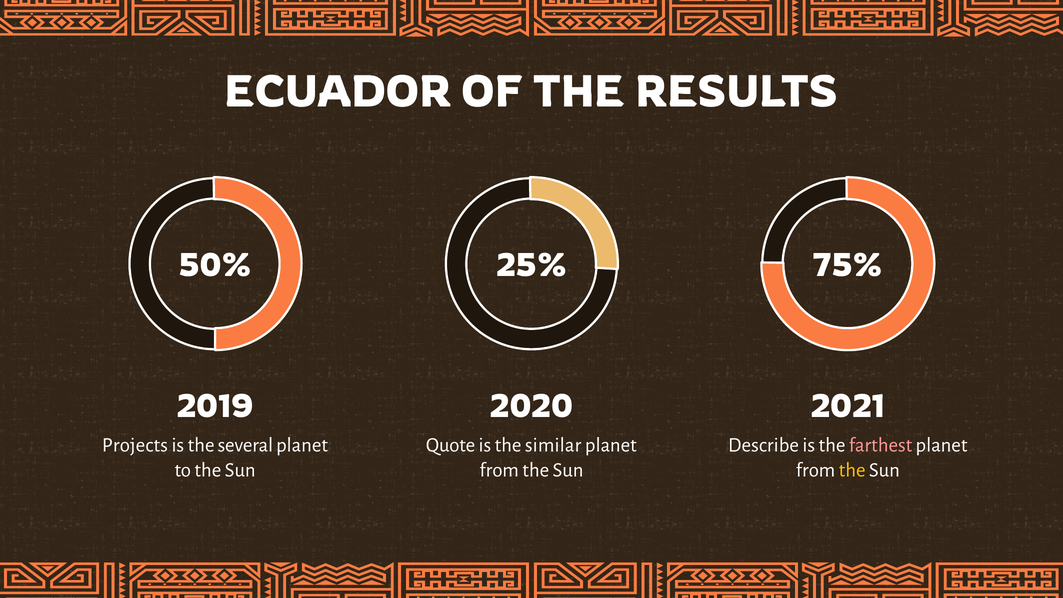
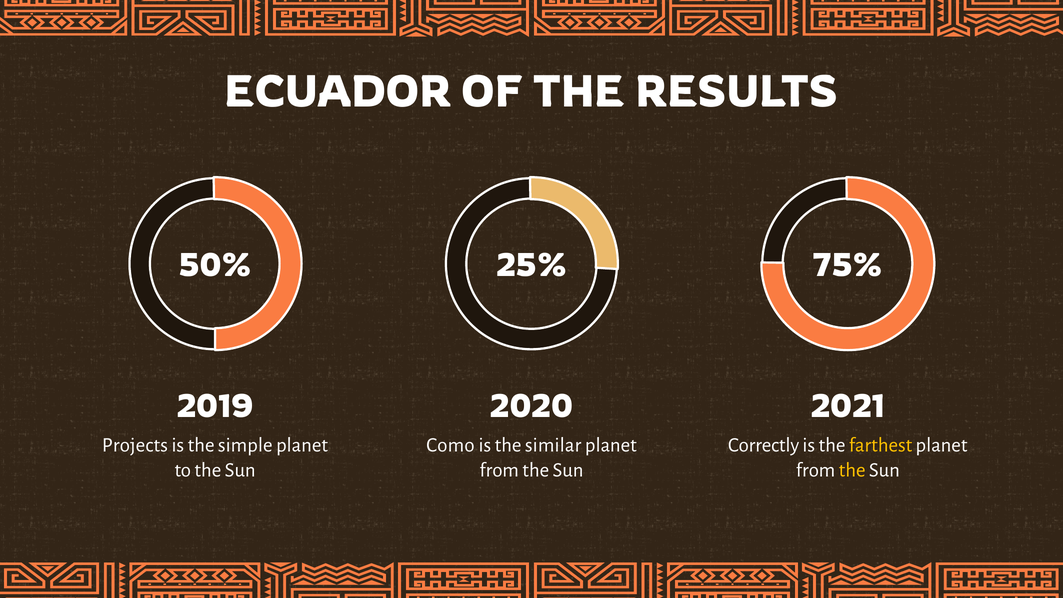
several: several -> simple
Quote: Quote -> Como
Describe: Describe -> Correctly
farthest colour: pink -> yellow
